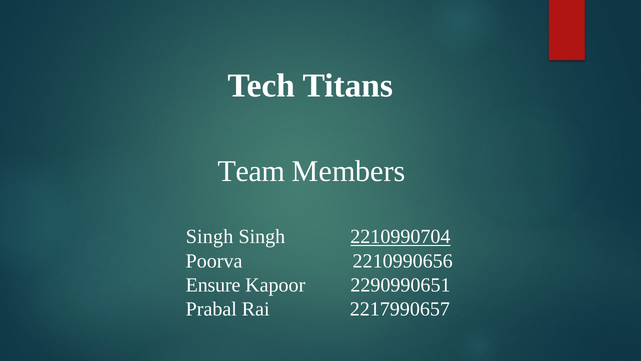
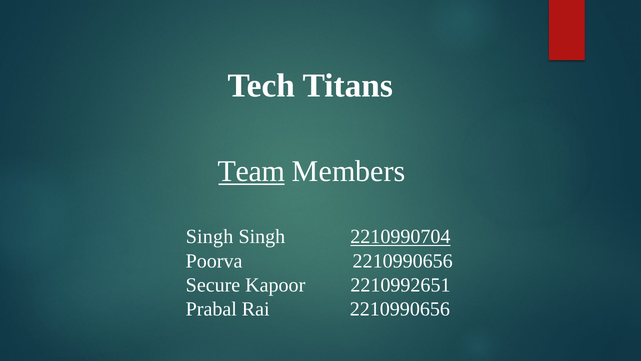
Team underline: none -> present
Ensure: Ensure -> Secure
2290990651: 2290990651 -> 2210992651
Rai 2217990657: 2217990657 -> 2210990656
